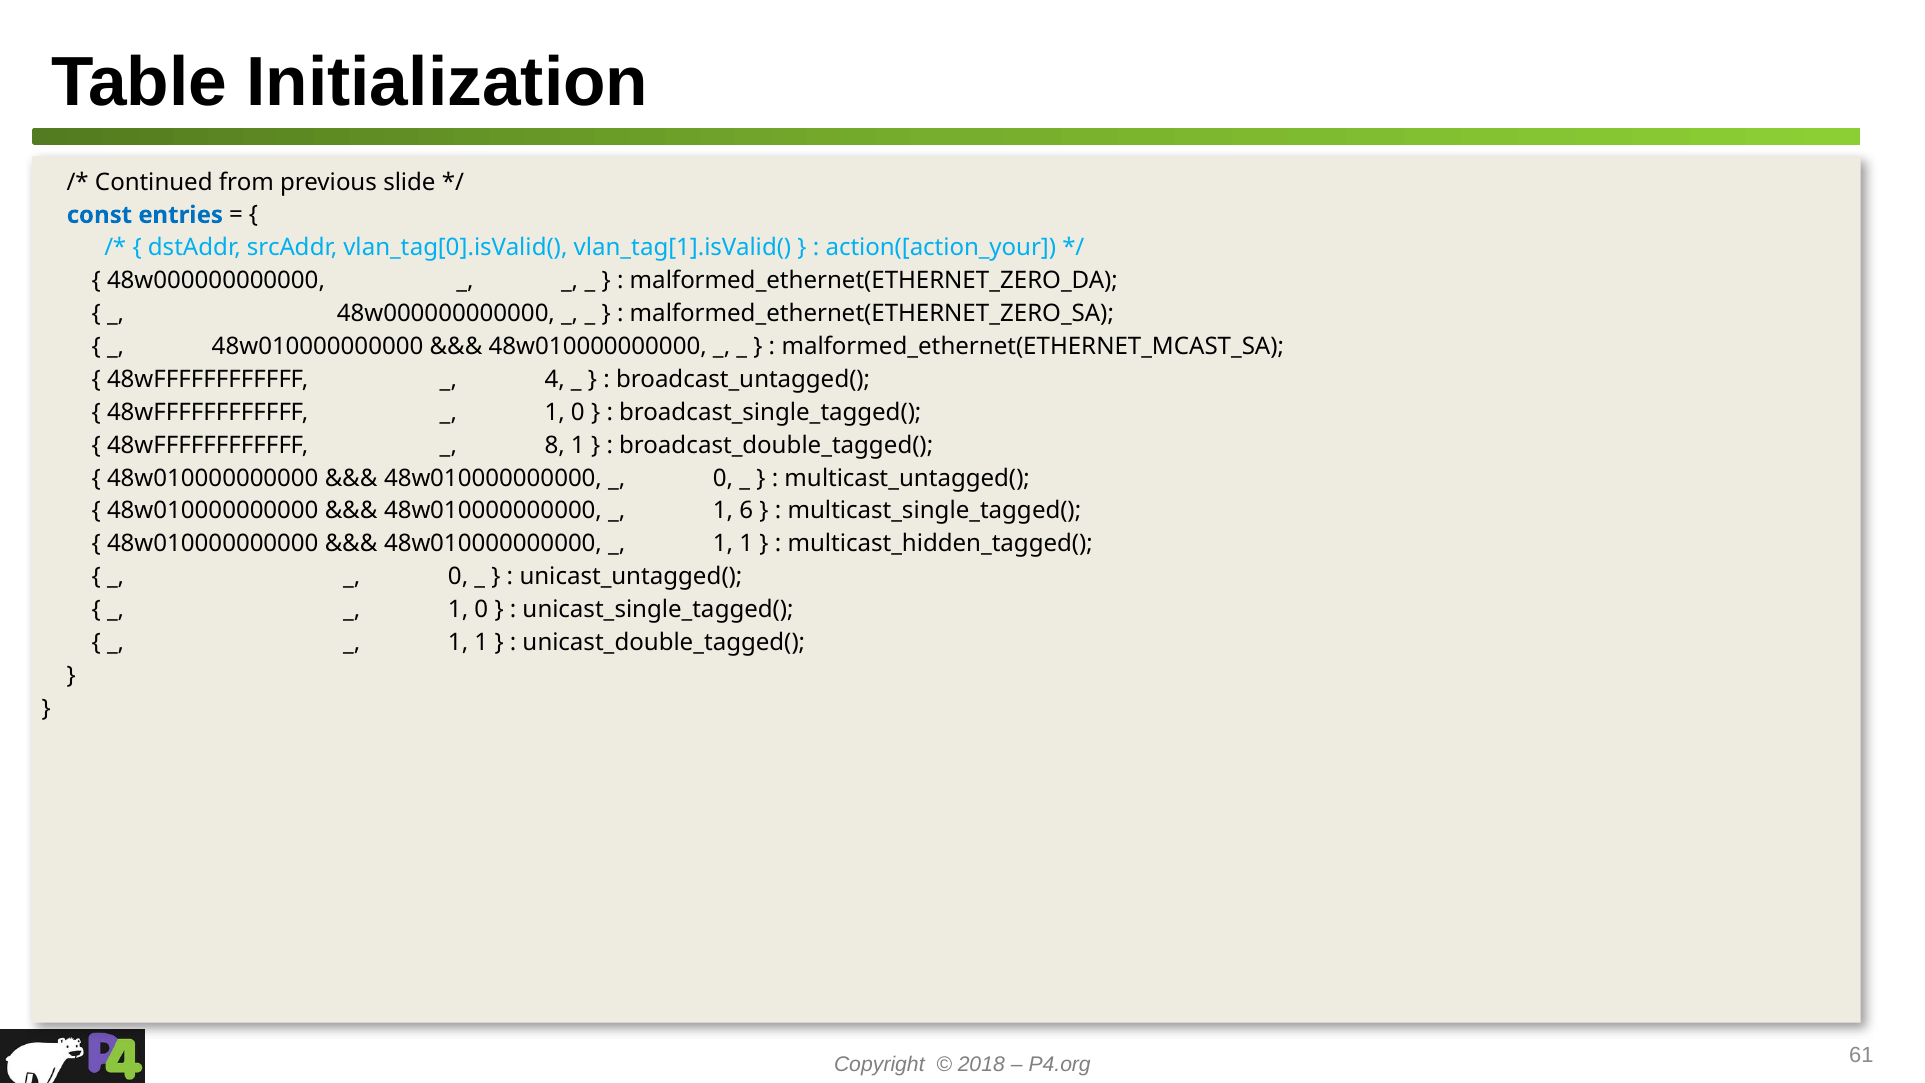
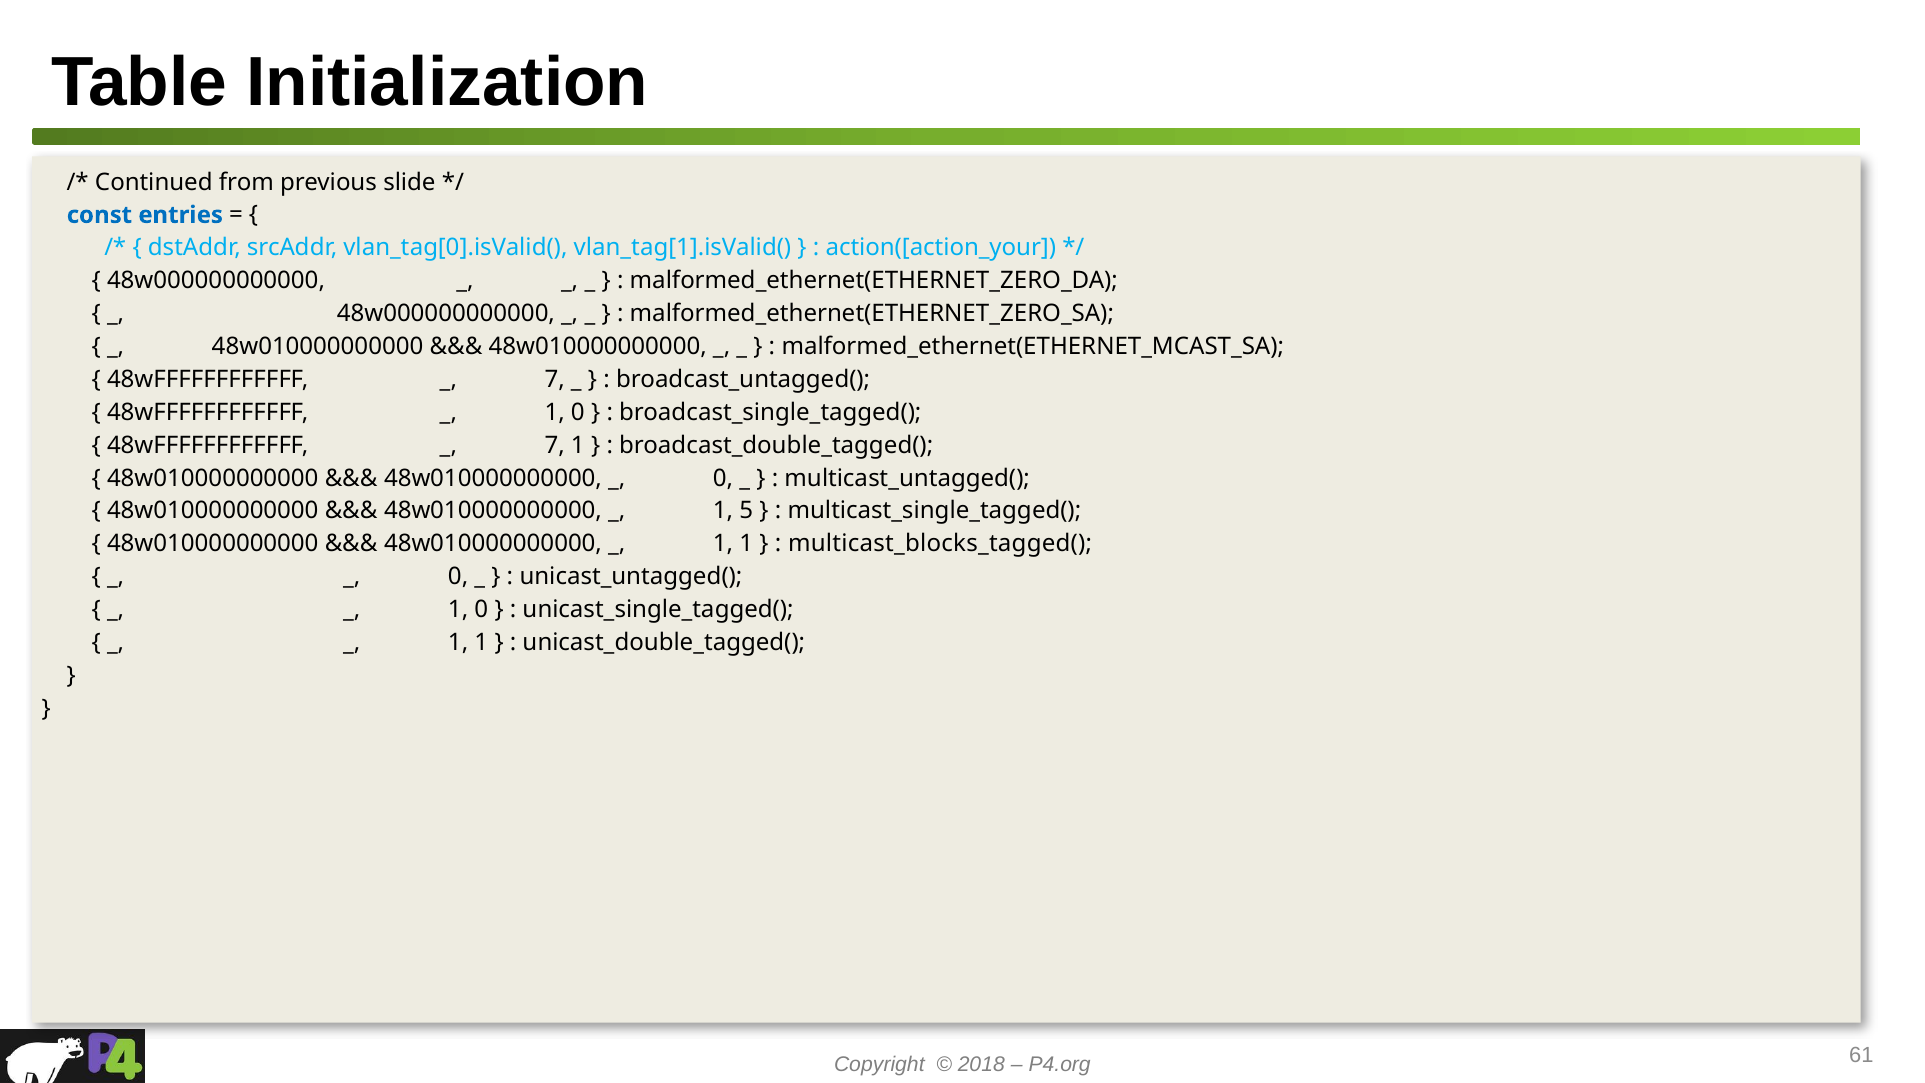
4 at (555, 379): 4 -> 7
8 at (555, 445): 8 -> 7
6: 6 -> 5
multicast_hidden_tagged(: multicast_hidden_tagged( -> multicast_blocks_tagged(
